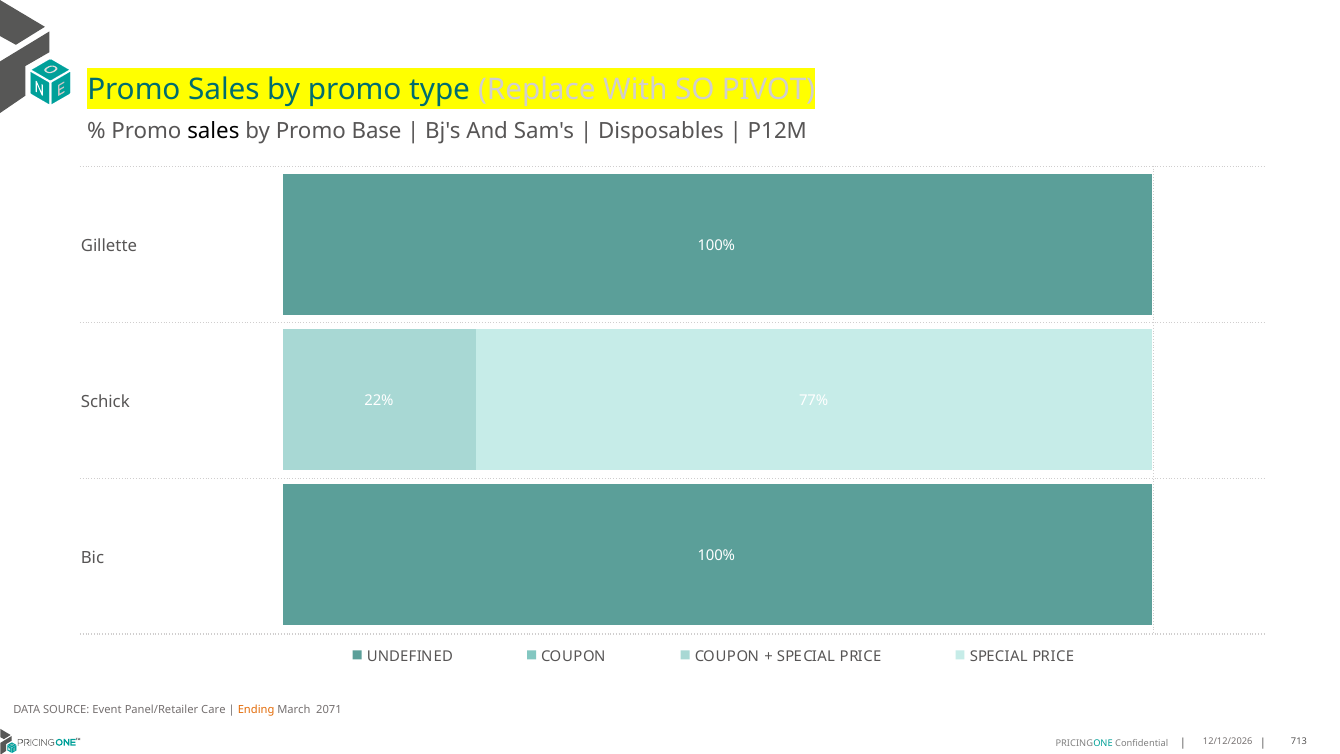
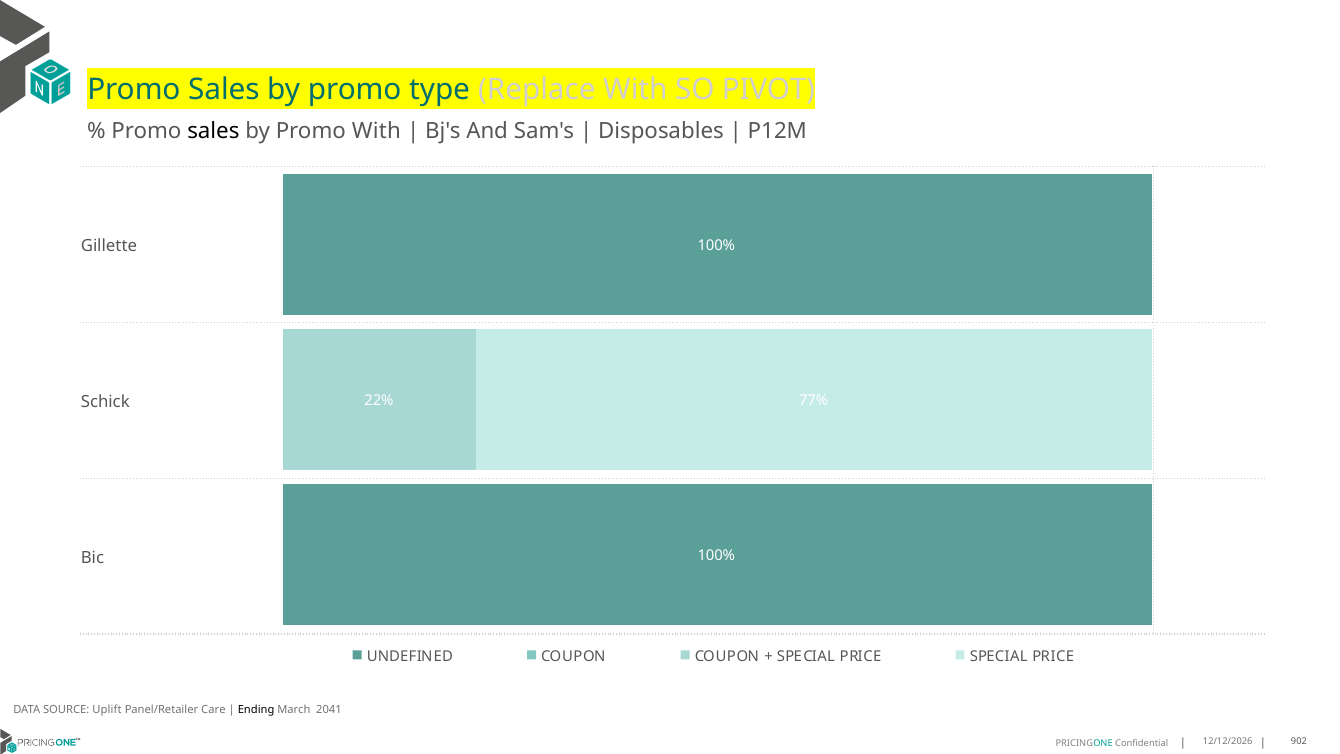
Promo Base: Base -> With
Event: Event -> Uplift
Ending colour: orange -> black
2071: 2071 -> 2041
713: 713 -> 902
